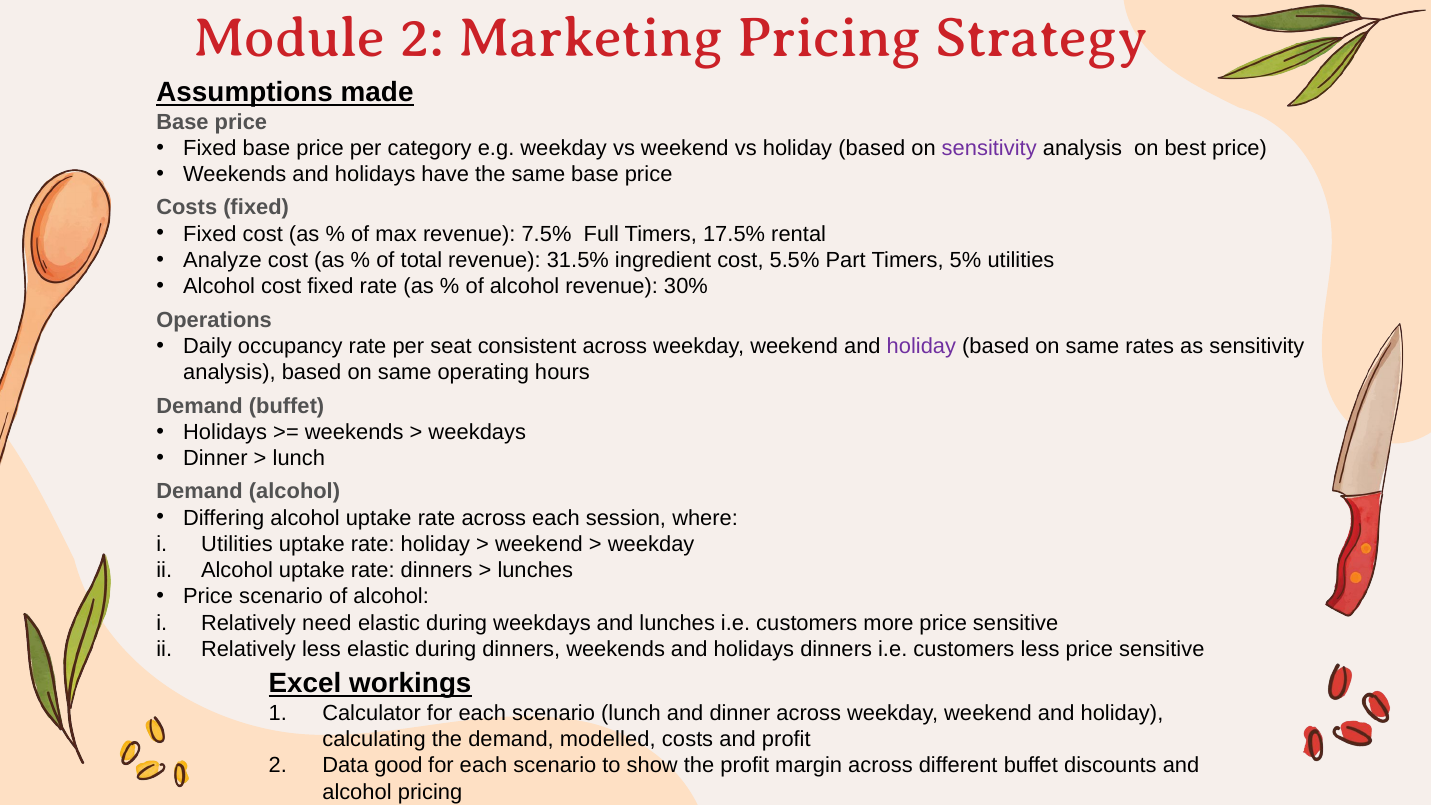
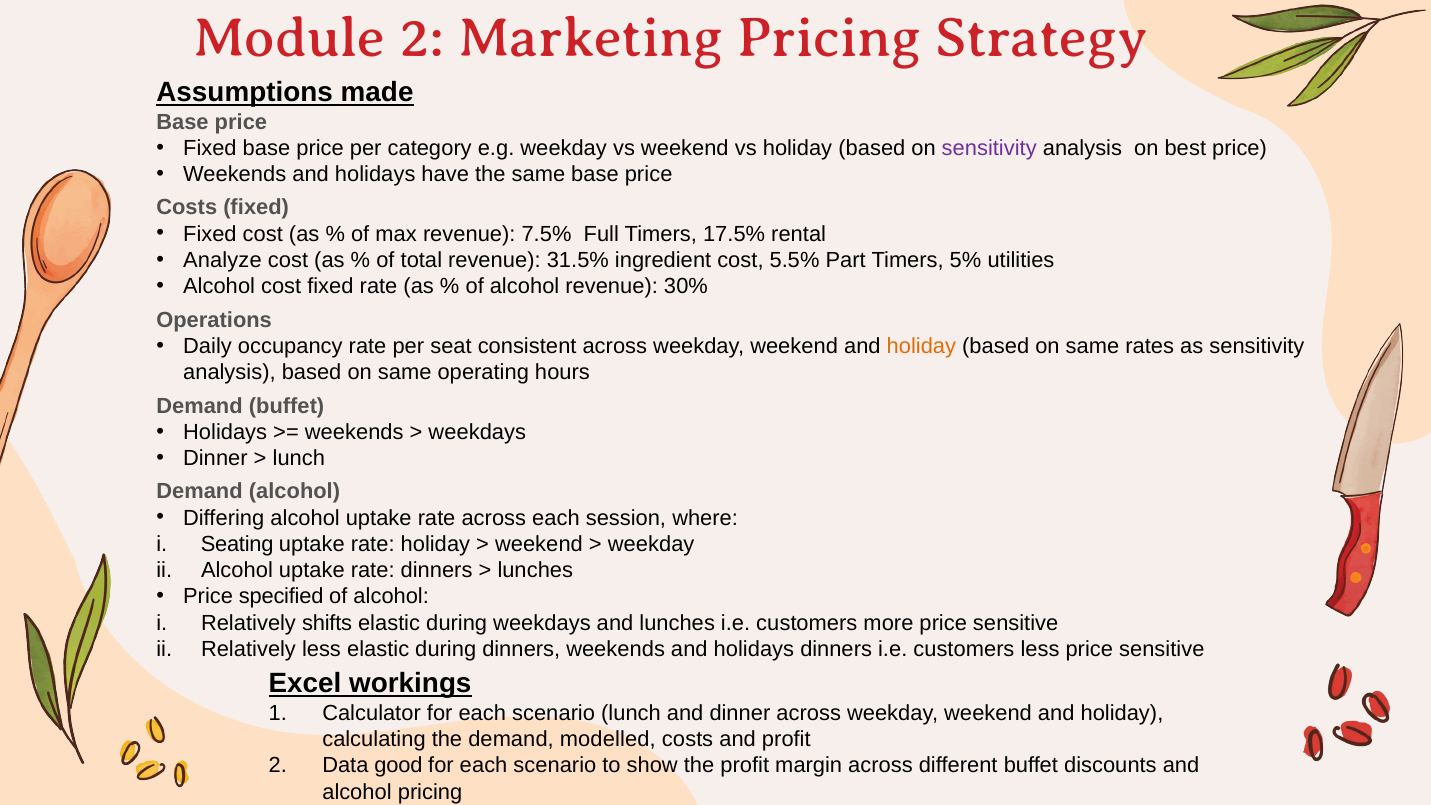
holiday at (921, 346) colour: purple -> orange
Utilities at (237, 544): Utilities -> Seating
Price scenario: scenario -> specified
need: need -> shifts
